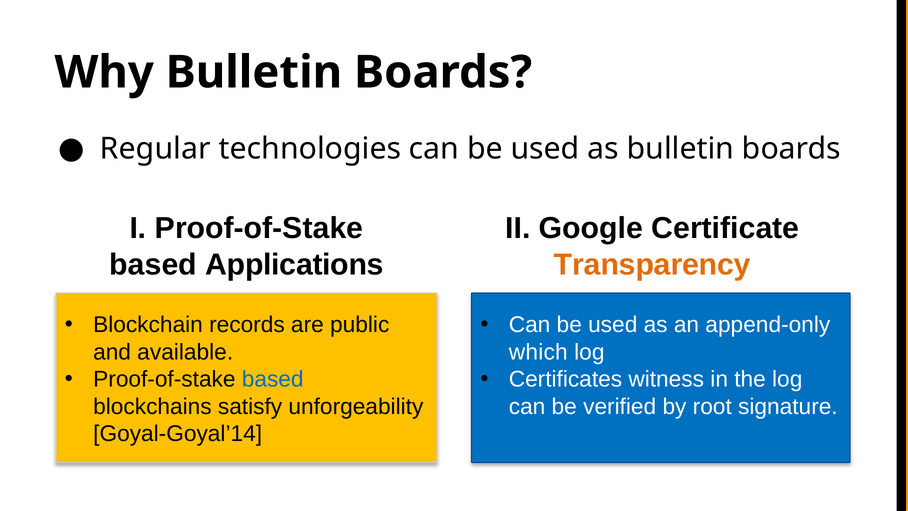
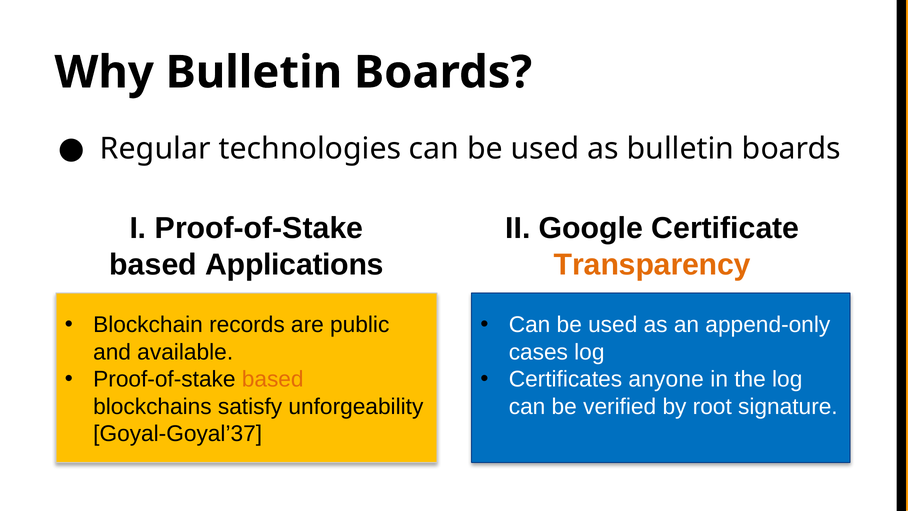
which: which -> cases
based at (273, 379) colour: blue -> orange
witness: witness -> anyone
Goyal-Goyal’14: Goyal-Goyal’14 -> Goyal-Goyal’37
